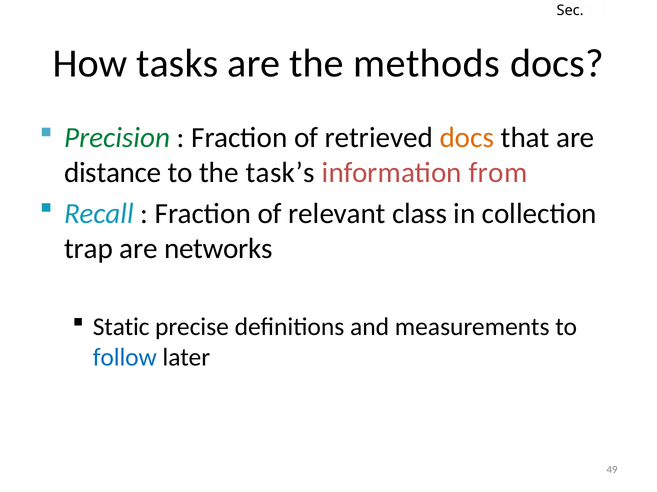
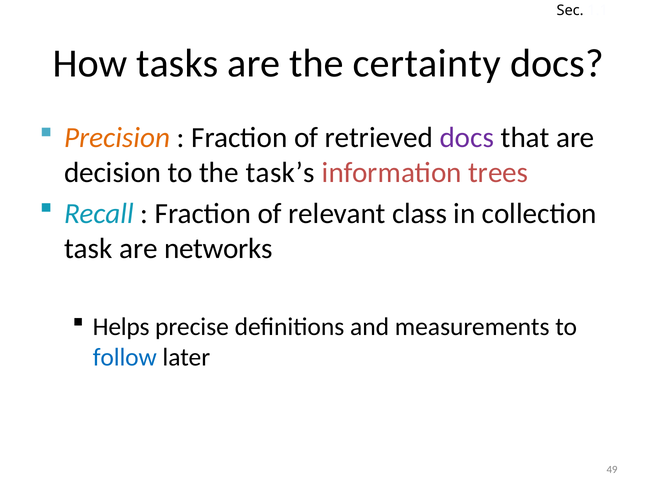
methods: methods -> certainty
Precision colour: green -> orange
docs at (467, 138) colour: orange -> purple
distance: distance -> decision
from: from -> trees
trap: trap -> task
Static: Static -> Helps
